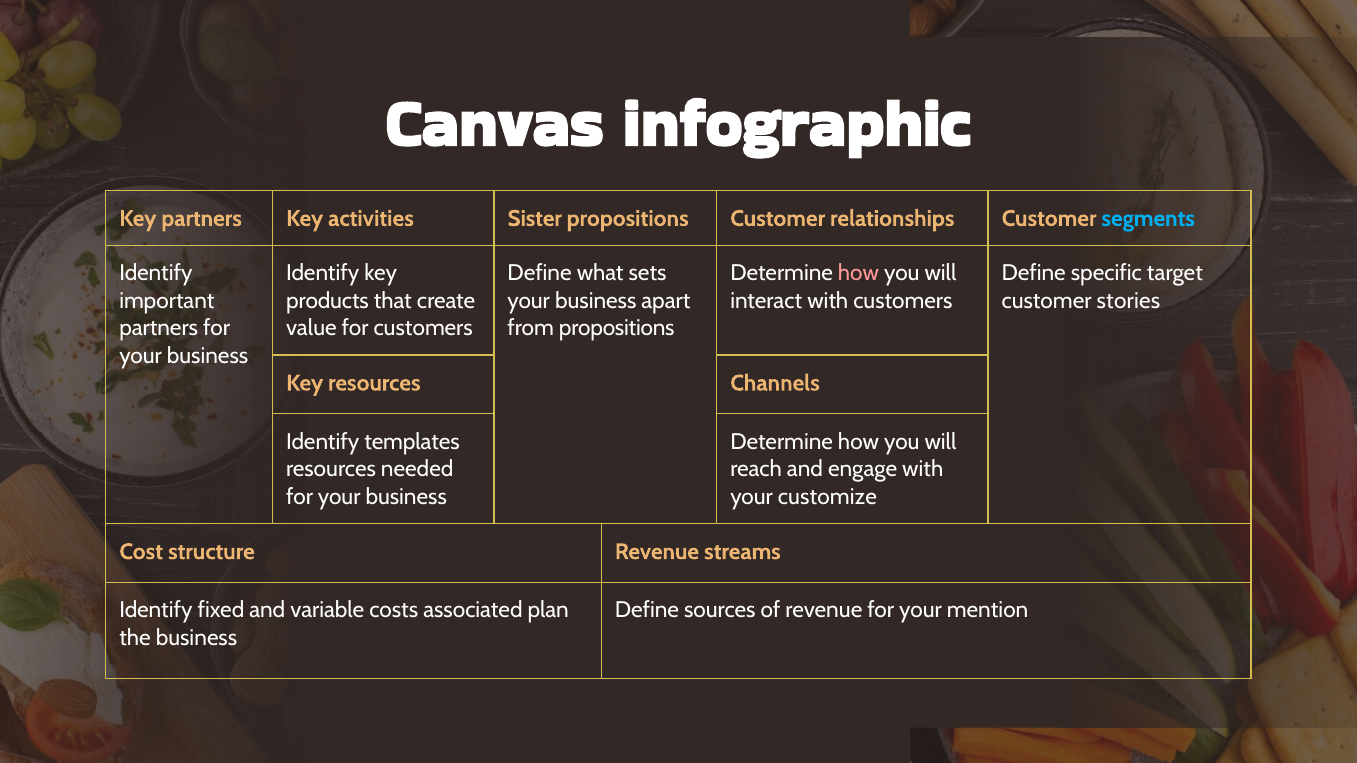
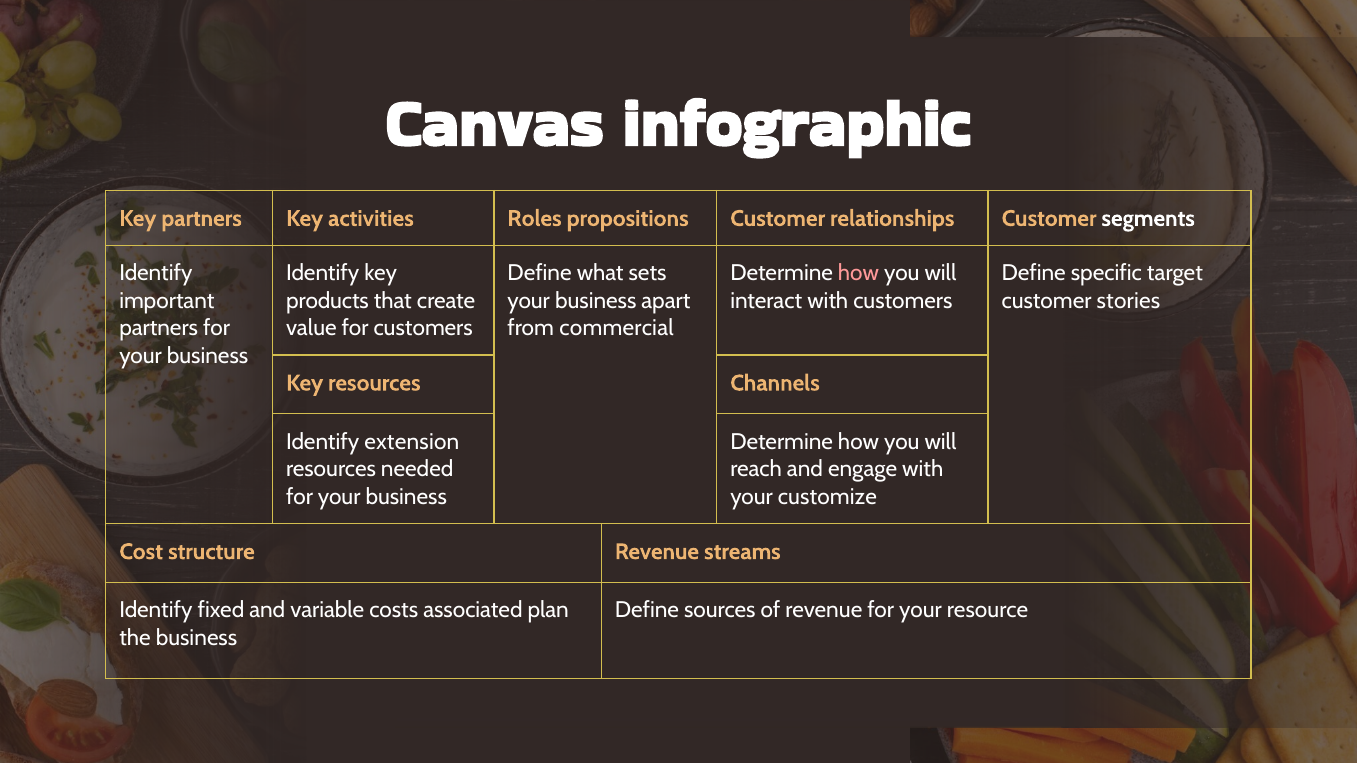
Sister: Sister -> Roles
segments colour: light blue -> white
from propositions: propositions -> commercial
templates: templates -> extension
mention: mention -> resource
